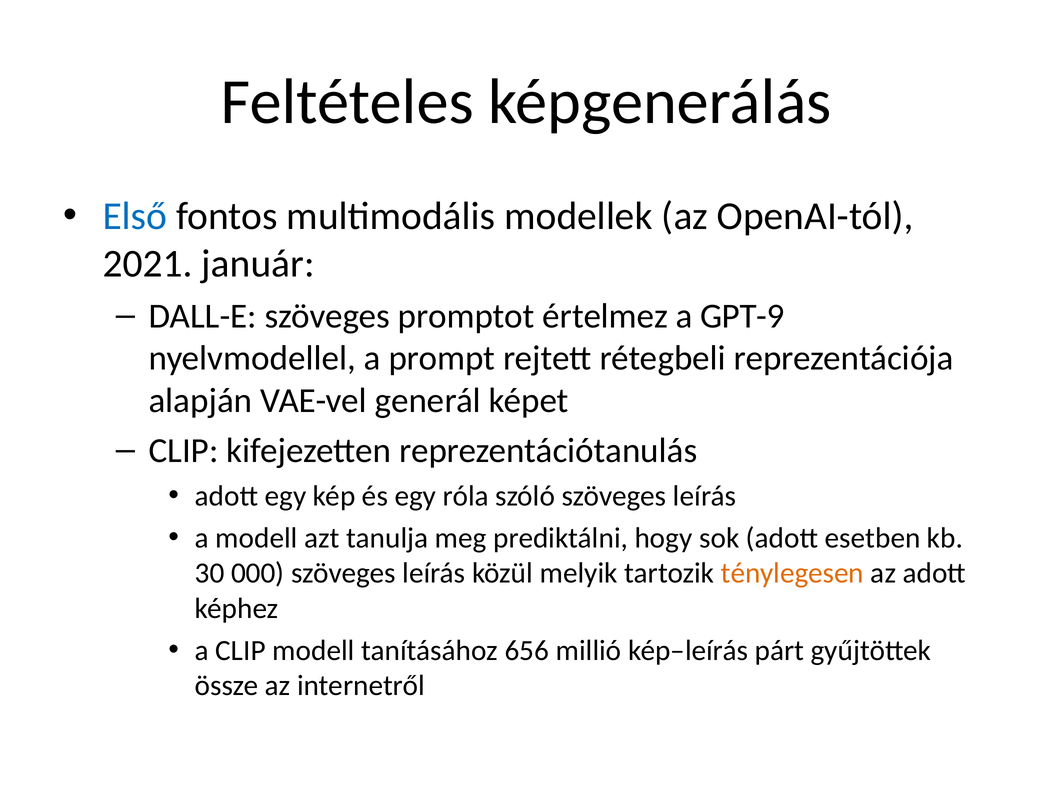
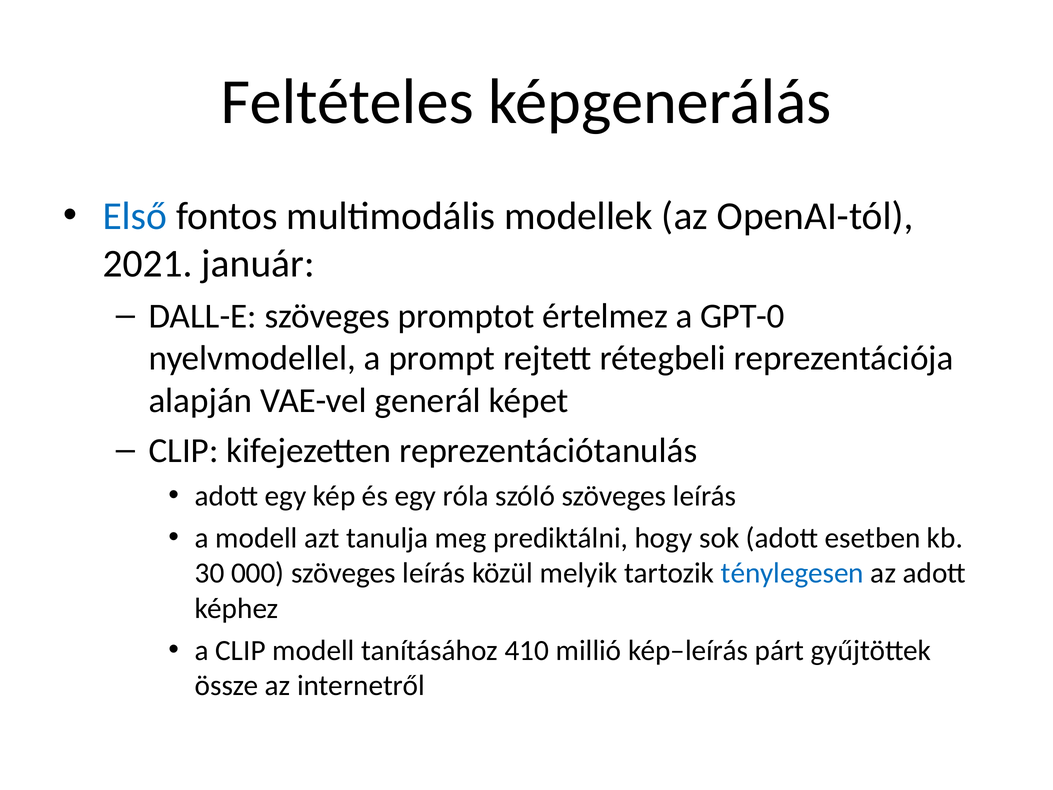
GPT-9: GPT-9 -> GPT-0
ténylegesen colour: orange -> blue
656: 656 -> 410
